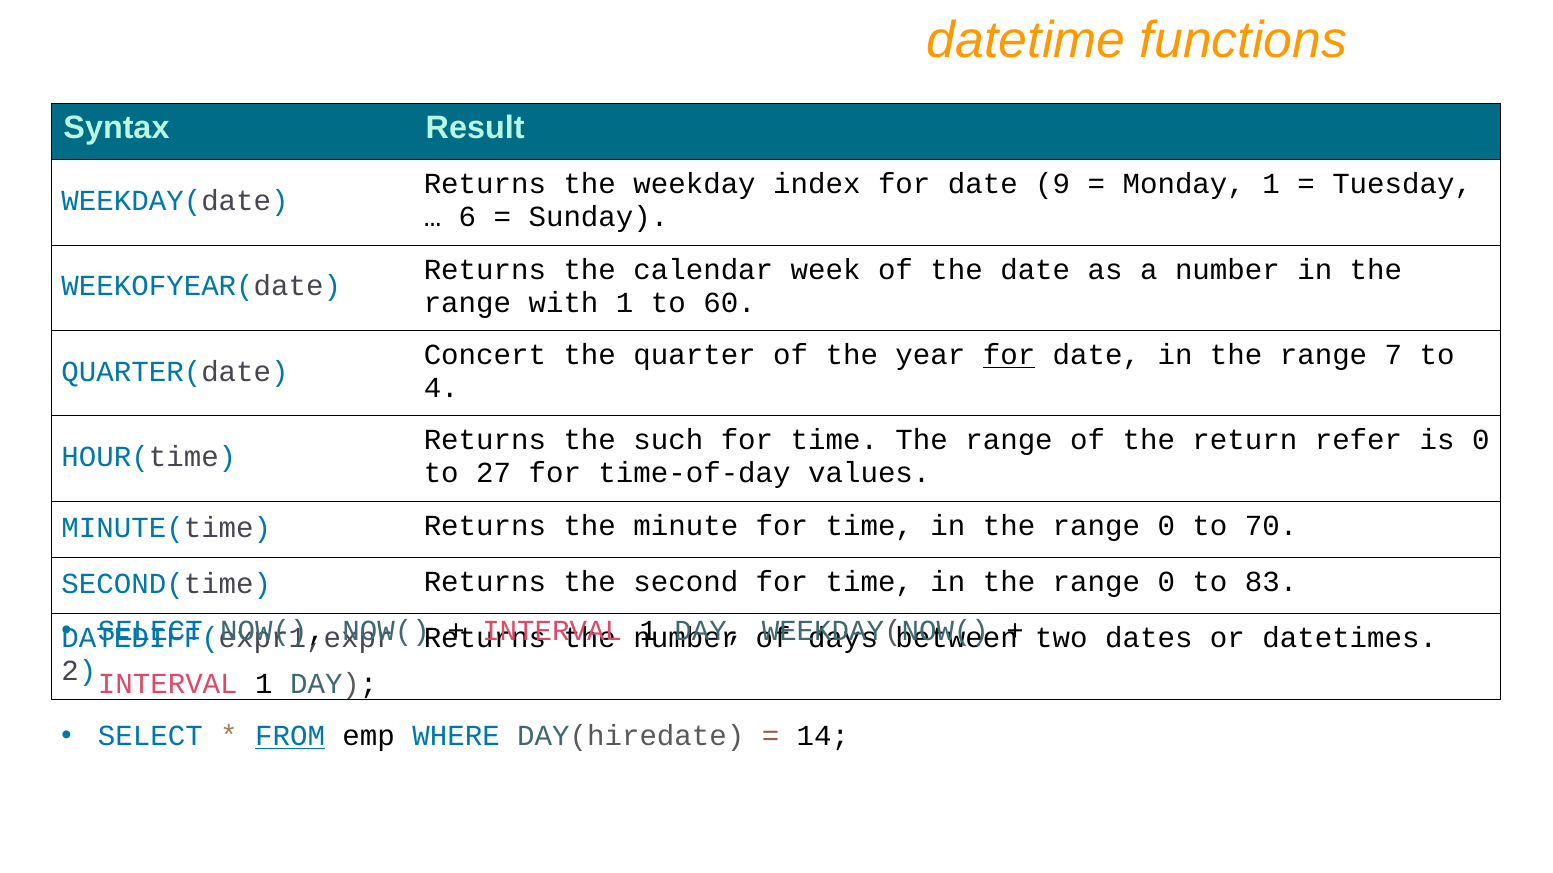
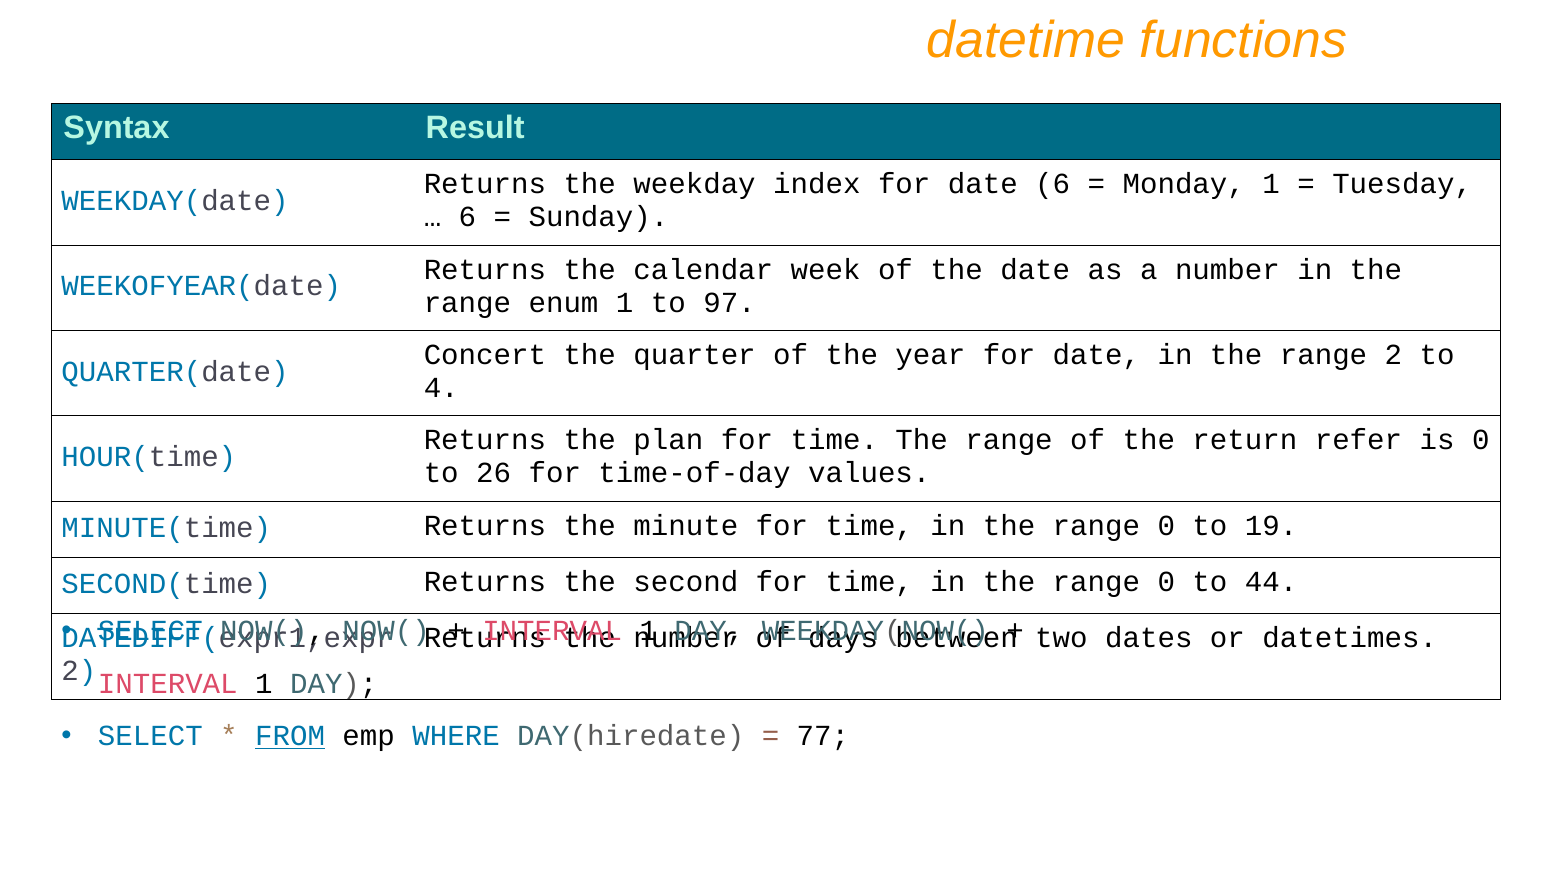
date 9: 9 -> 6
with: with -> enum
60: 60 -> 97
for at (1009, 355) underline: present -> none
range 7: 7 -> 2
such: such -> plan
27: 27 -> 26
70: 70 -> 19
83: 83 -> 44
14: 14 -> 77
